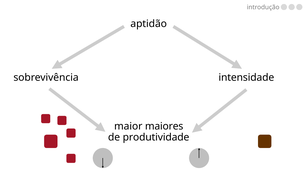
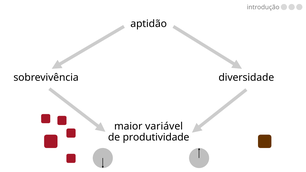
intensidade: intensidade -> diversidade
maiores: maiores -> variável
